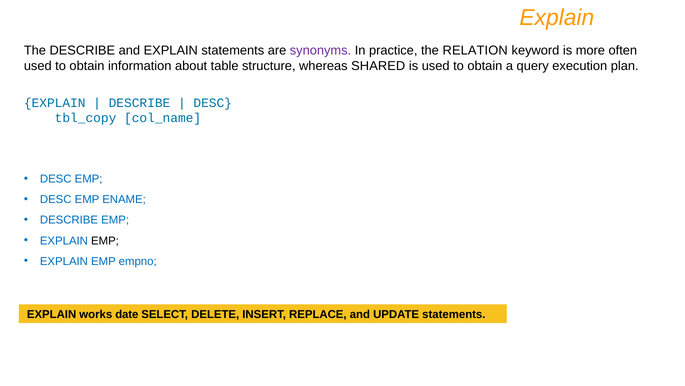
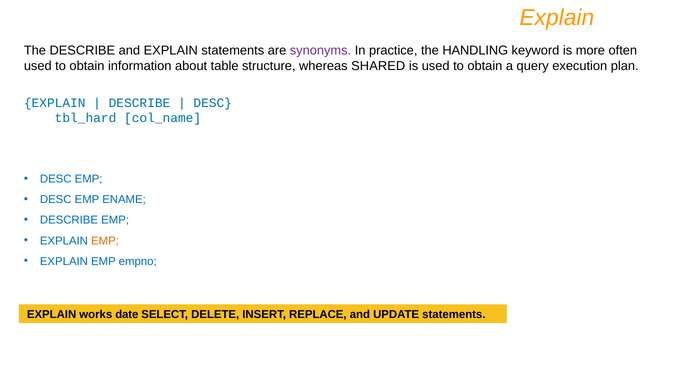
RELATION: RELATION -> HANDLING
tbl_copy: tbl_copy -> tbl_hard
EMP at (105, 240) colour: black -> orange
